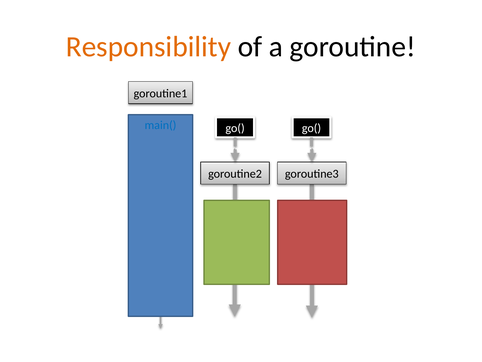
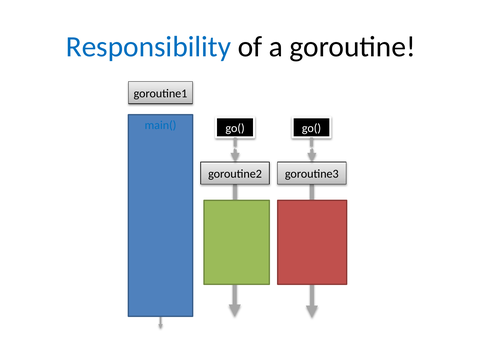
Responsibility colour: orange -> blue
